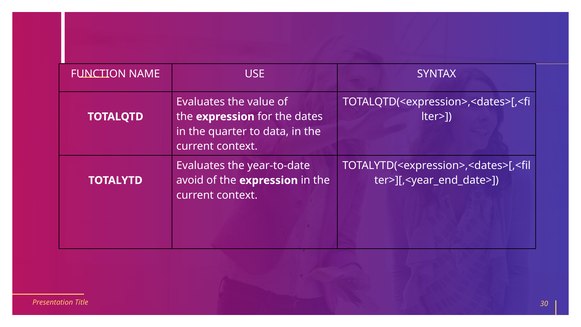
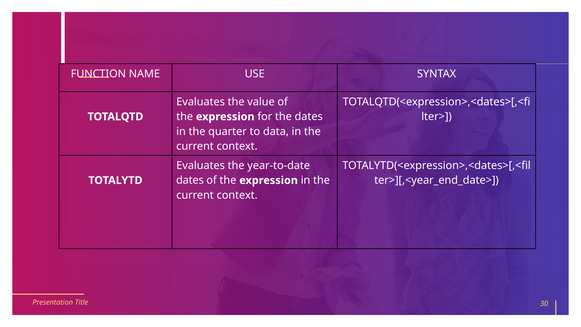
avoid at (190, 180): avoid -> dates
